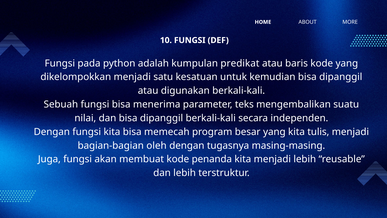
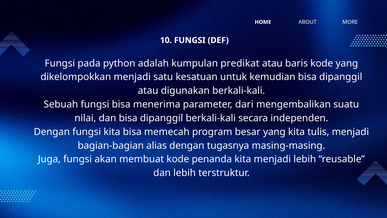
teks: teks -> dari
oleh: oleh -> alias
